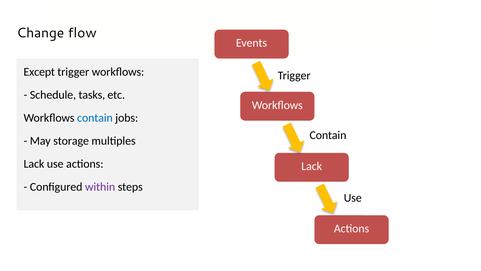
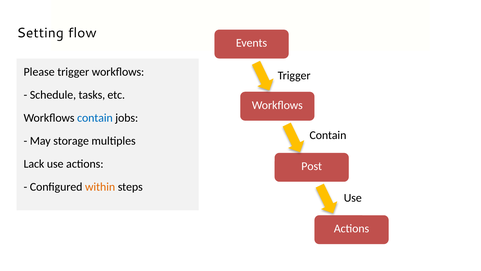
Change: Change -> Setting
Except: Except -> Please
Lack at (312, 166): Lack -> Post
within colour: purple -> orange
